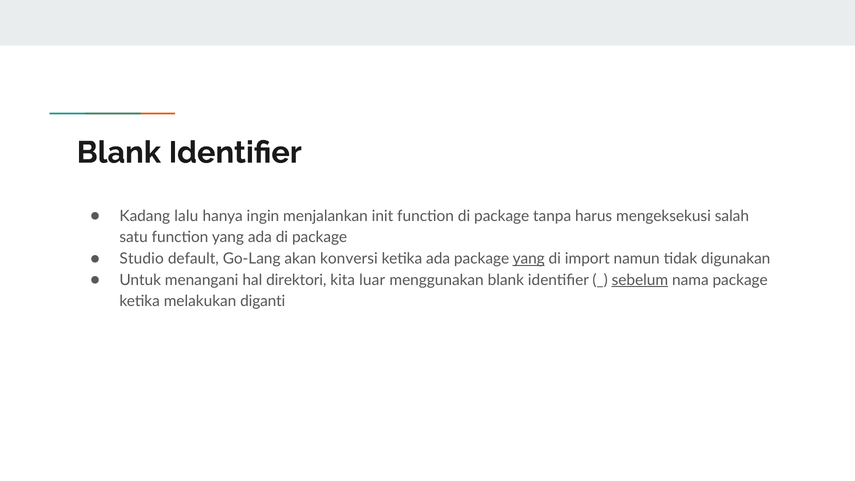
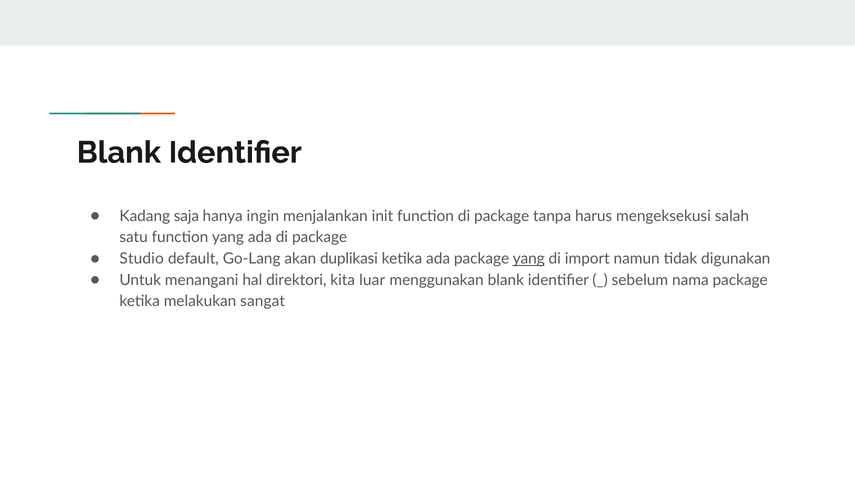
lalu: lalu -> saja
konversi: konversi -> duplikasi
sebelum underline: present -> none
diganti: diganti -> sangat
